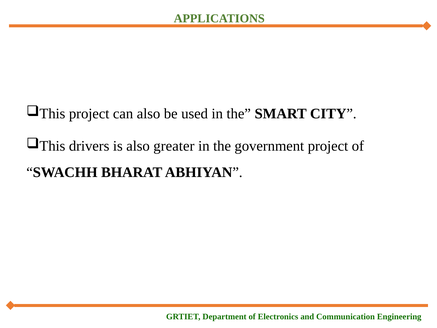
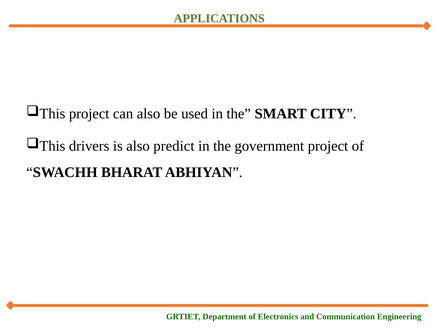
greater: greater -> predict
